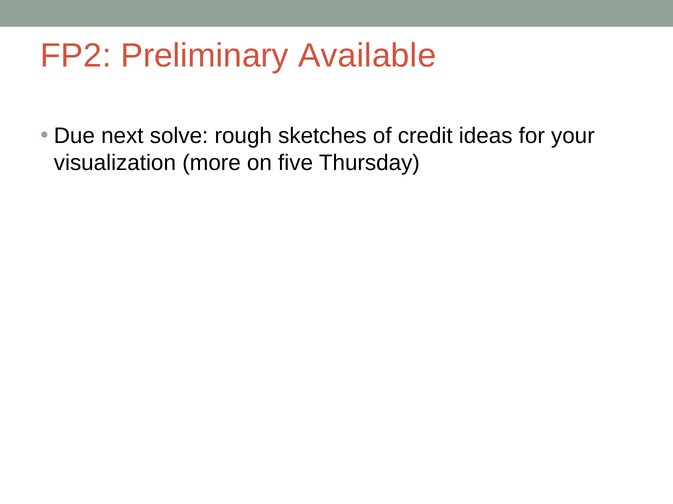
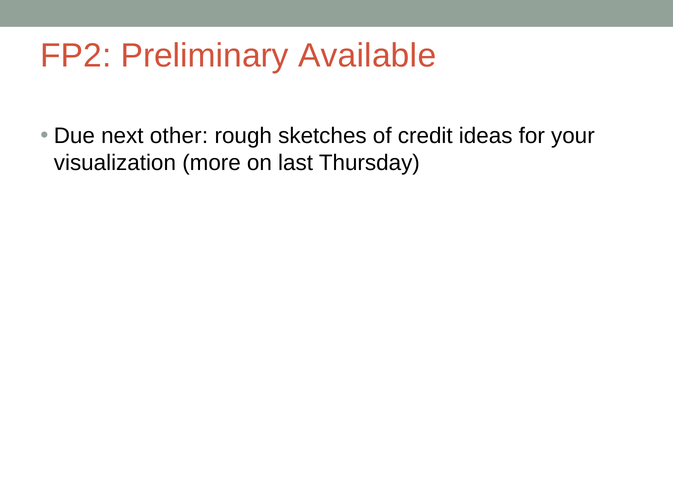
solve: solve -> other
five: five -> last
